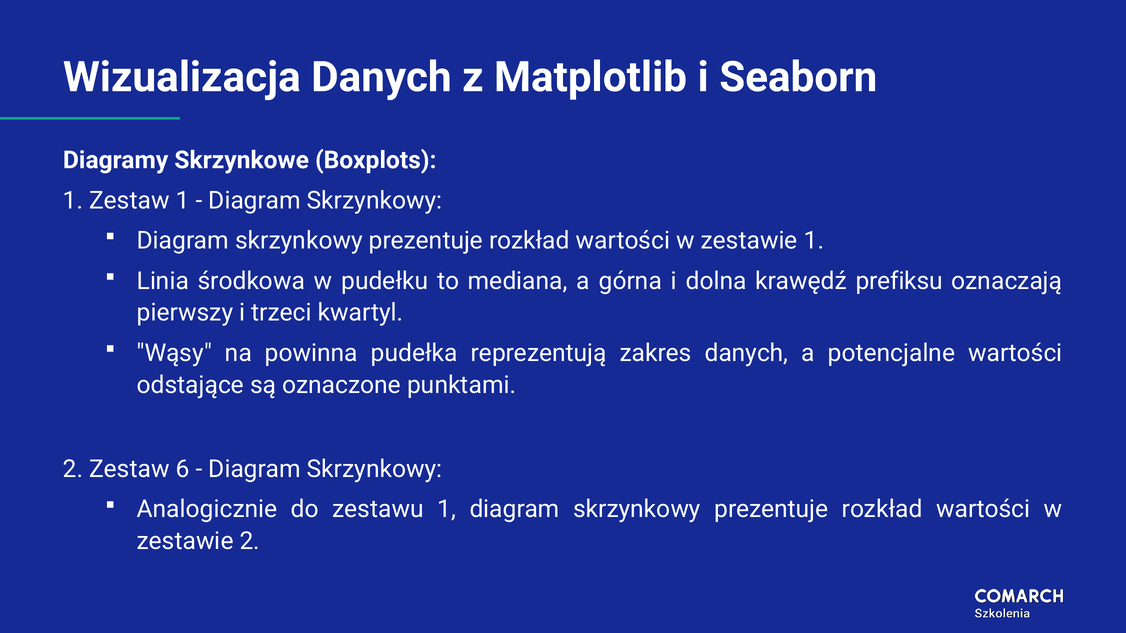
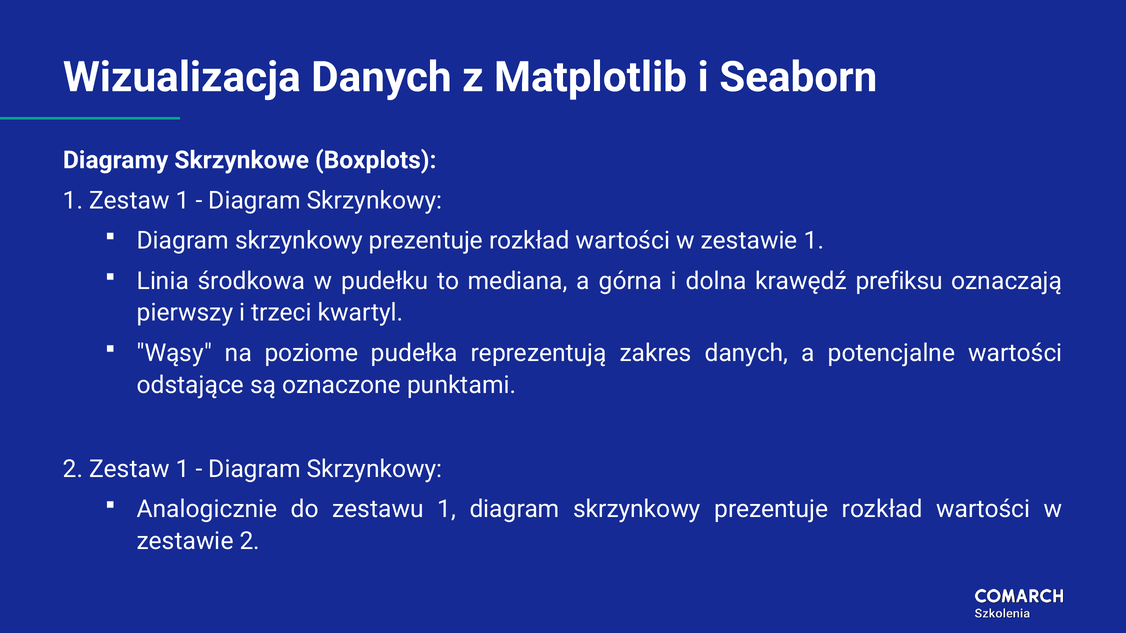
powinna: powinna -> poziome
2 Zestaw 6: 6 -> 1
